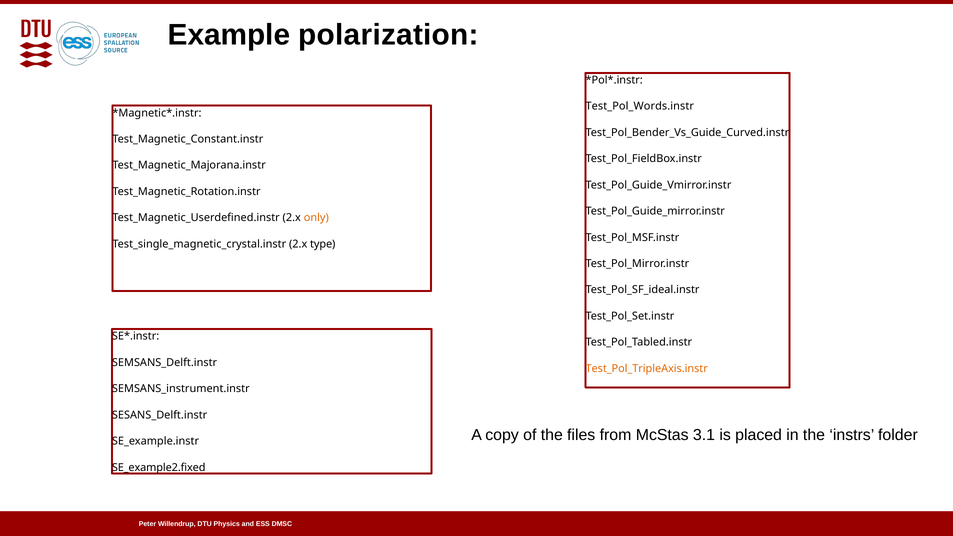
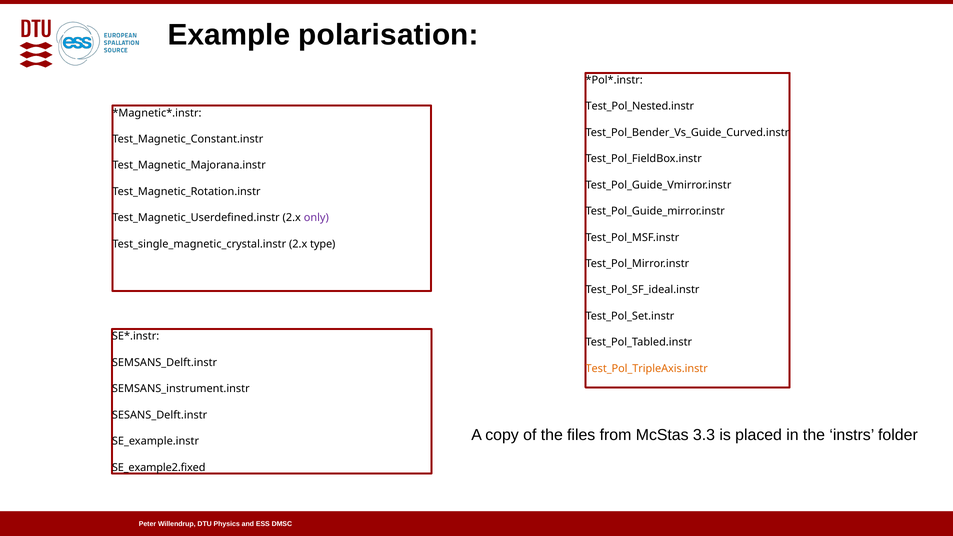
polarization: polarization -> polarisation
Test_Pol_Words.instr: Test_Pol_Words.instr -> Test_Pol_Nested.instr
only colour: orange -> purple
3.1: 3.1 -> 3.3
